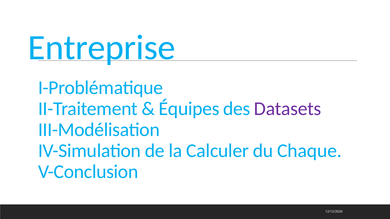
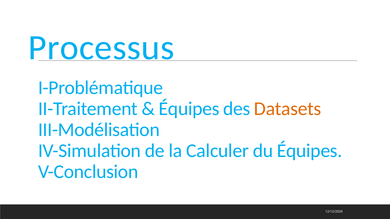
Entreprise: Entreprise -> Processus
Datasets colour: purple -> orange
du Chaque: Chaque -> Équipes
